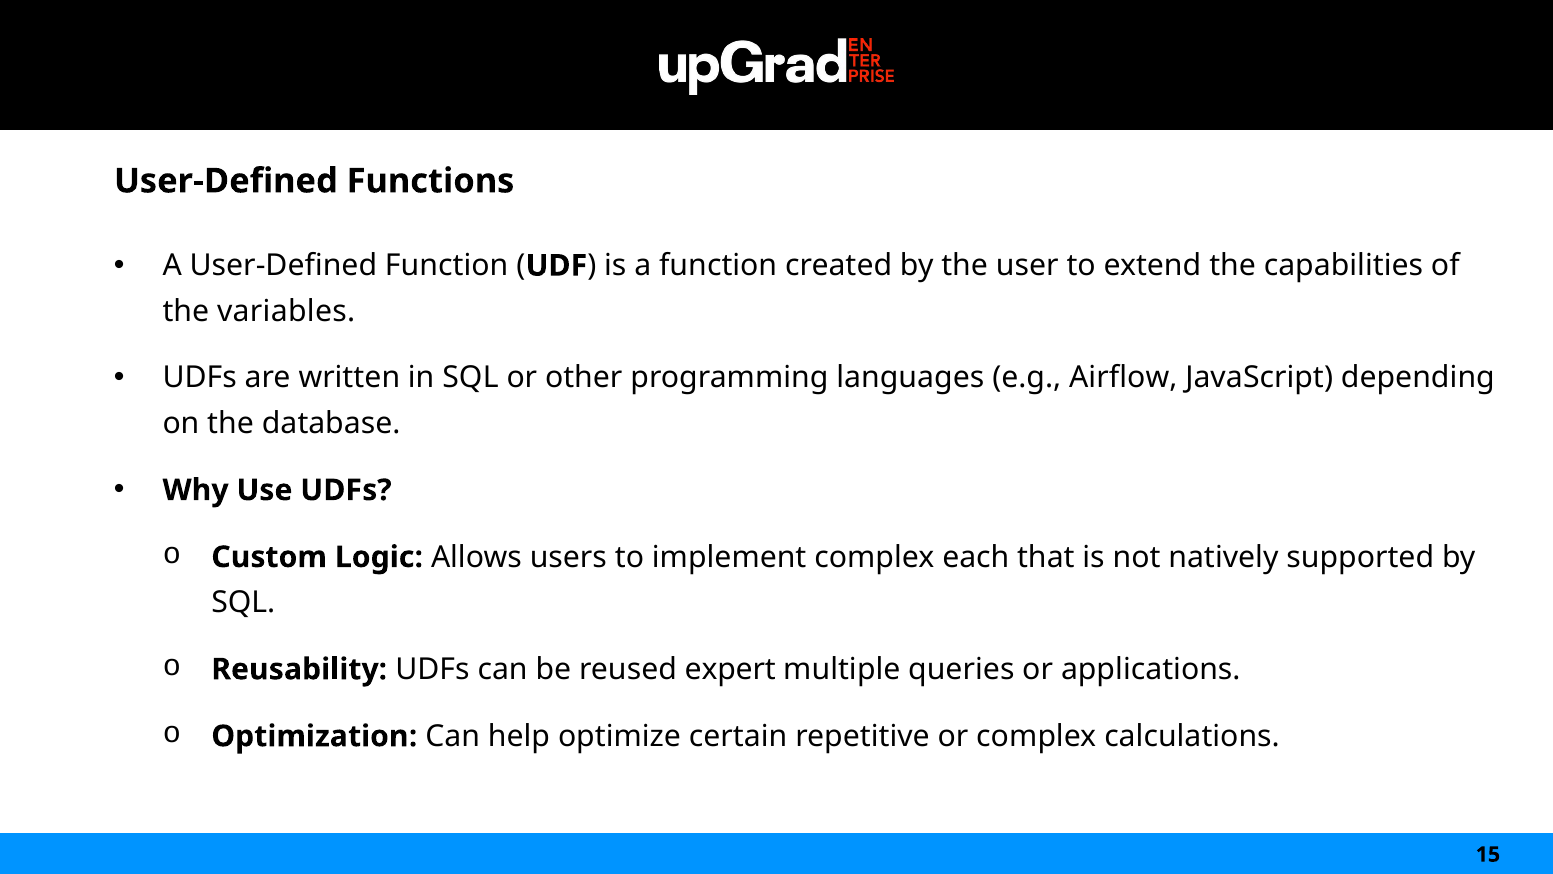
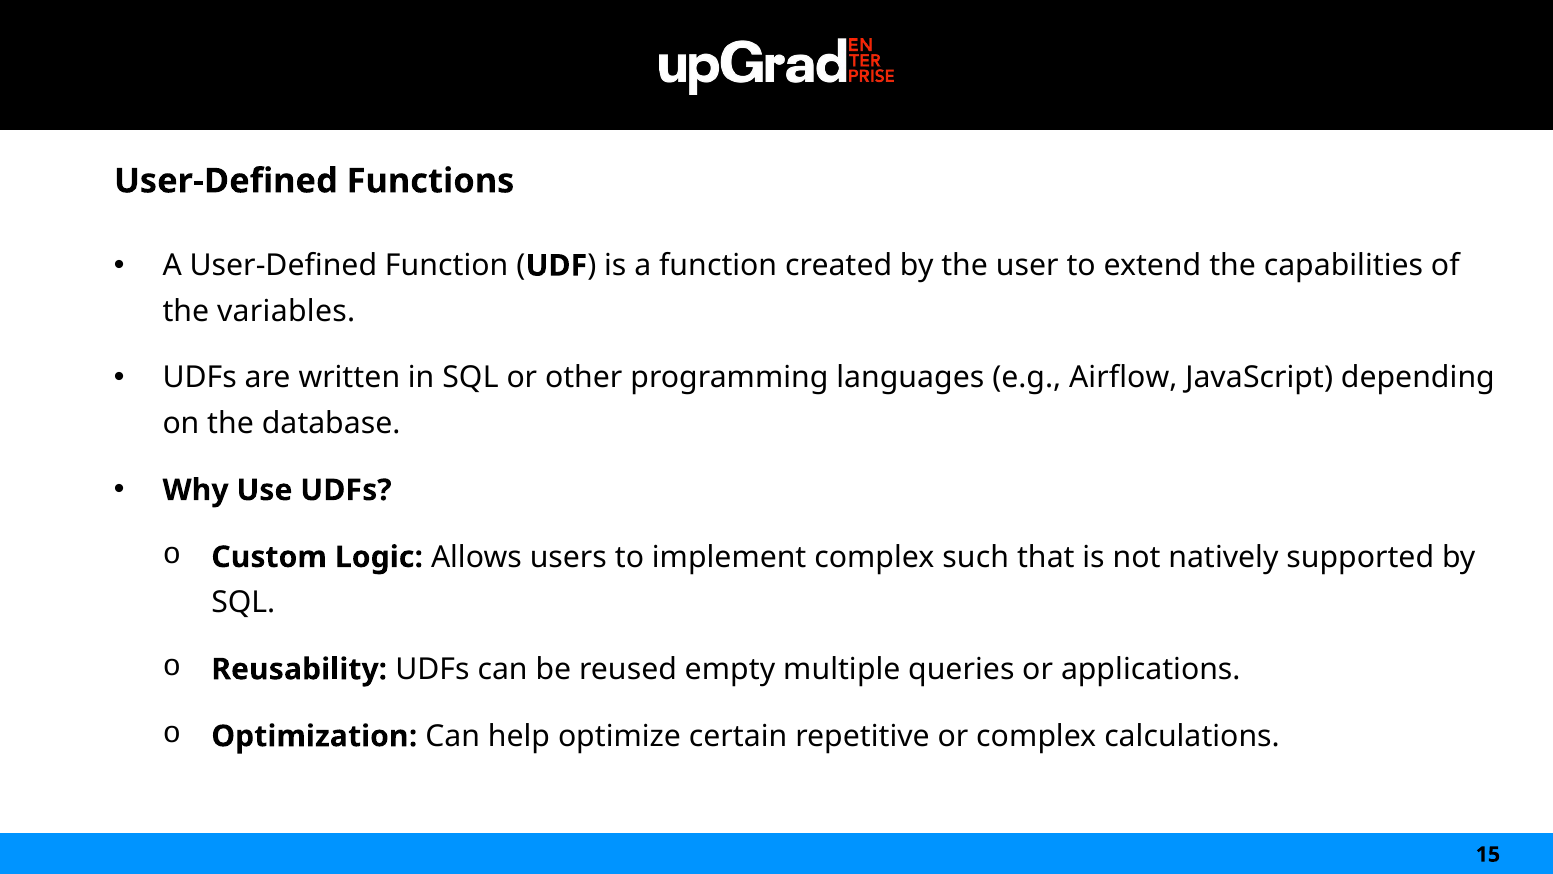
each: each -> such
expert: expert -> empty
